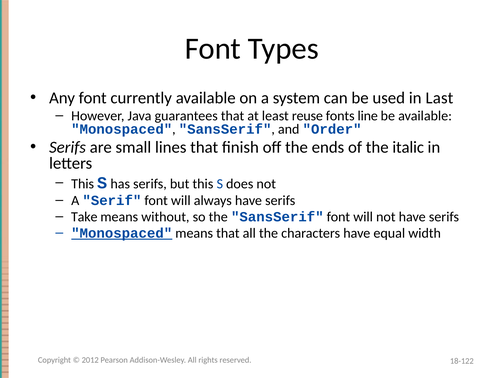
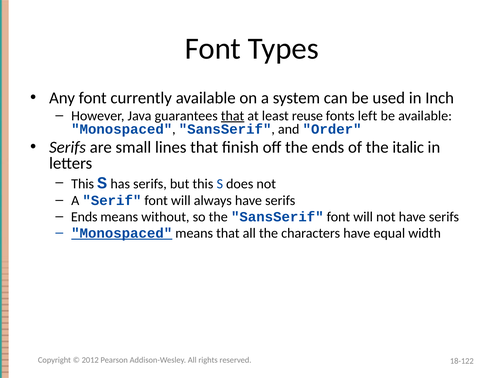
Last: Last -> Inch
that at (233, 116) underline: none -> present
line: line -> left
Take at (84, 217): Take -> Ends
